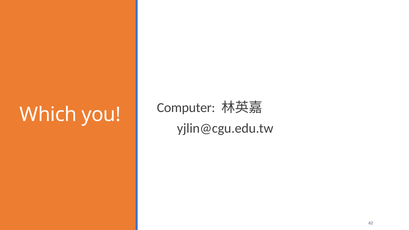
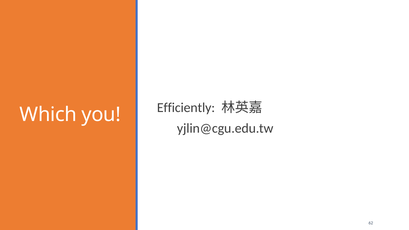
Computer: Computer -> Efficiently
